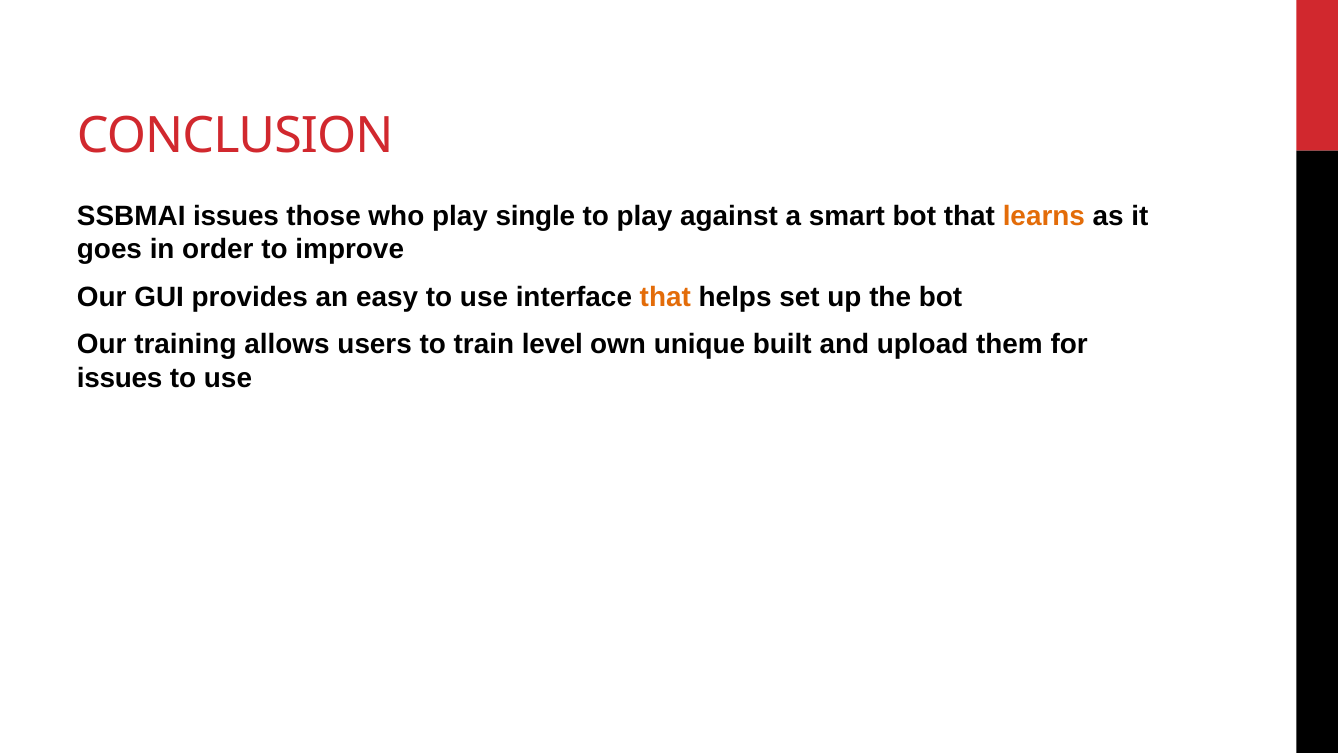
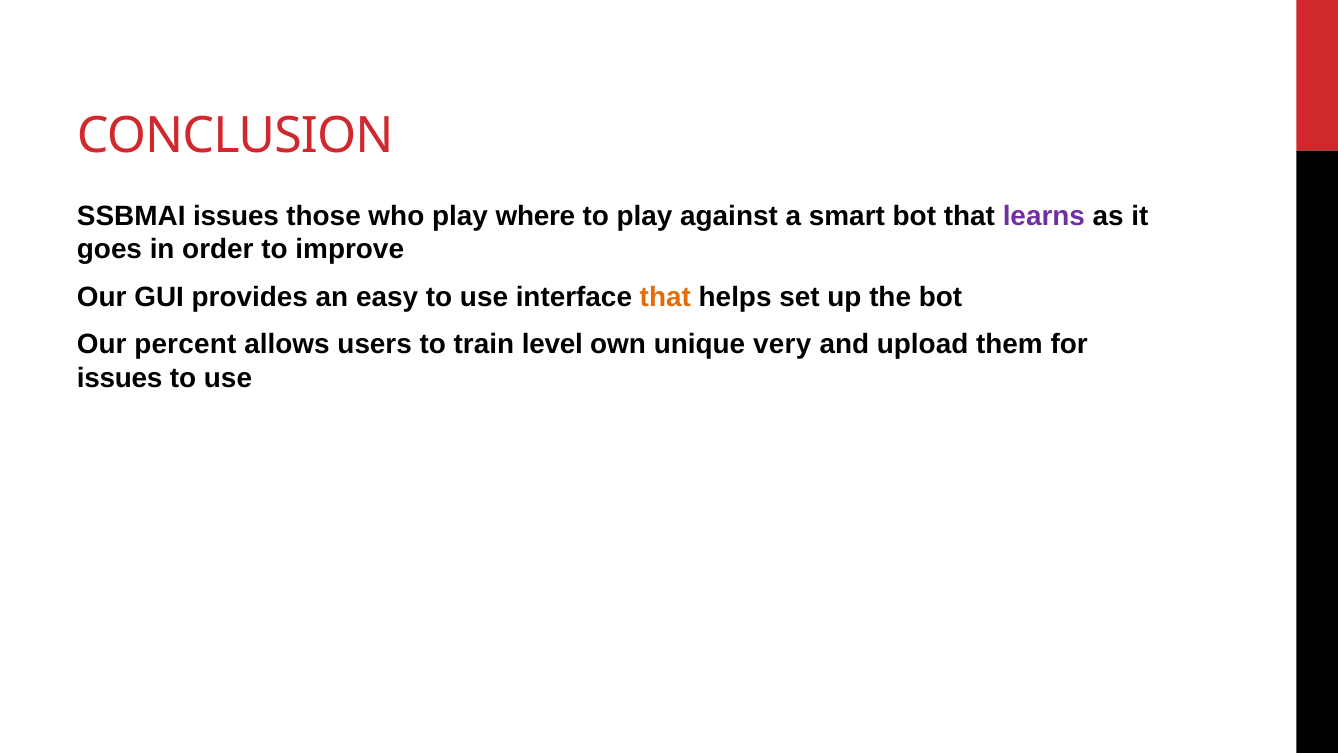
single: single -> where
learns colour: orange -> purple
training: training -> percent
built: built -> very
